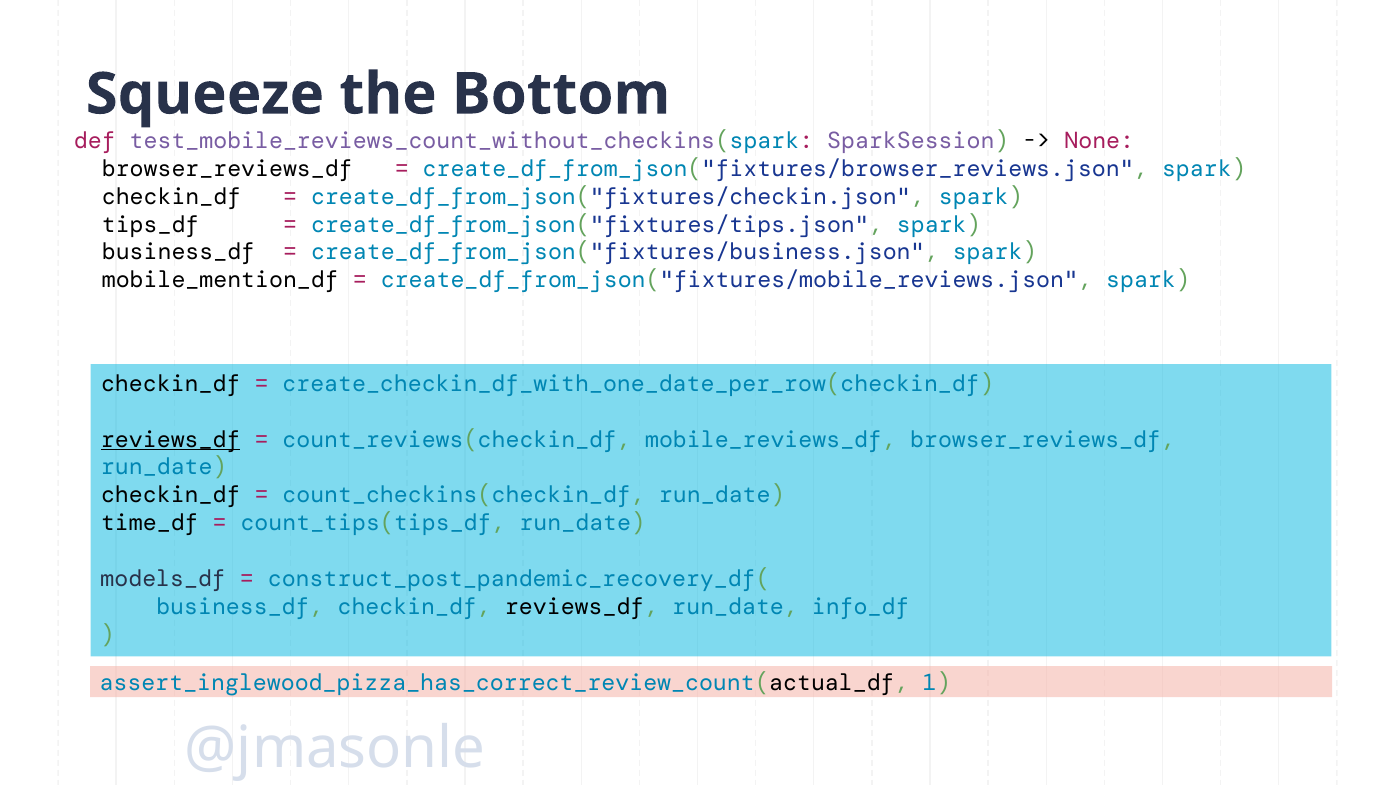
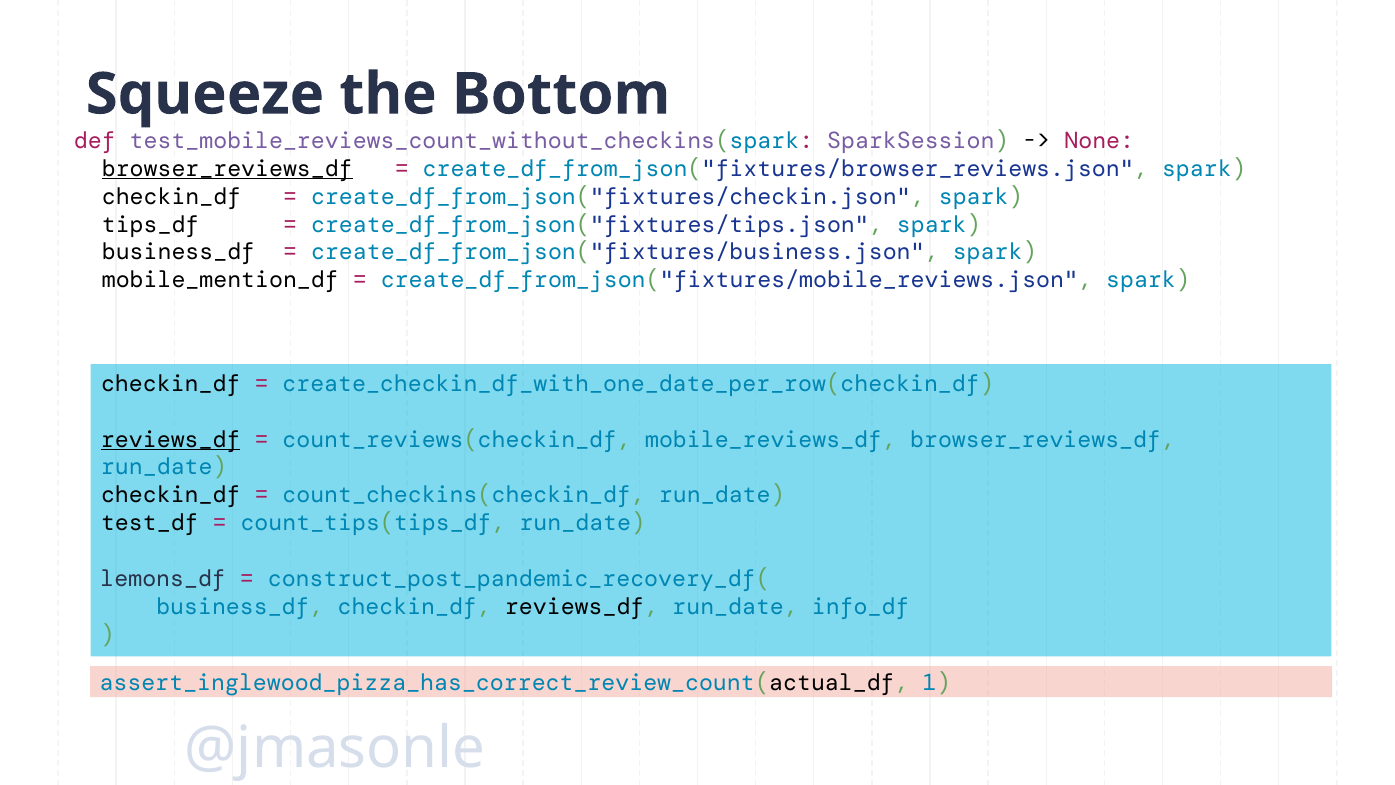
browser_reviews_df at (227, 168) underline: none -> present
time_df: time_df -> test_df
models_df: models_df -> lemons_df
